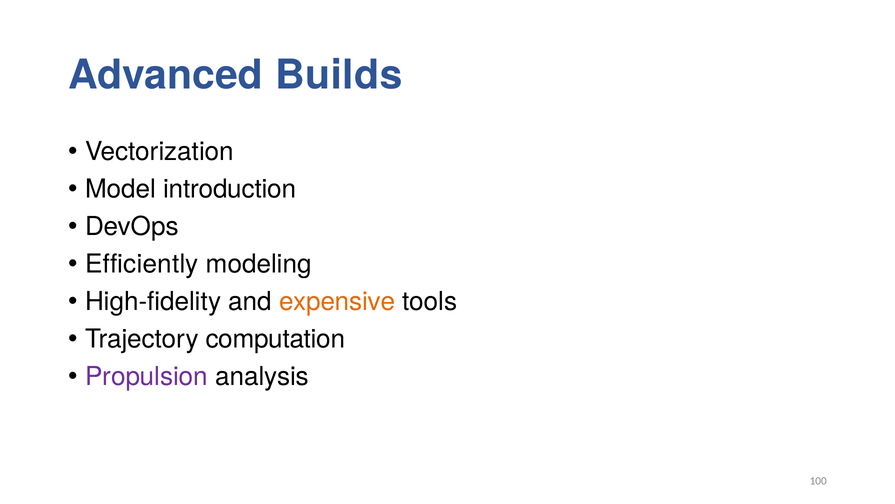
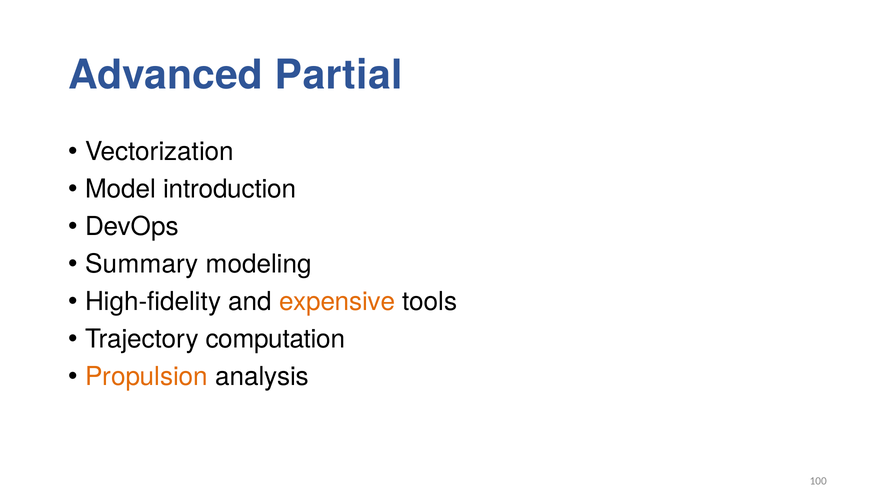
Builds: Builds -> Partial
Efficiently: Efficiently -> Summary
Propulsion colour: purple -> orange
